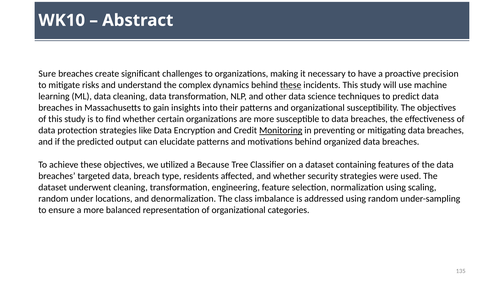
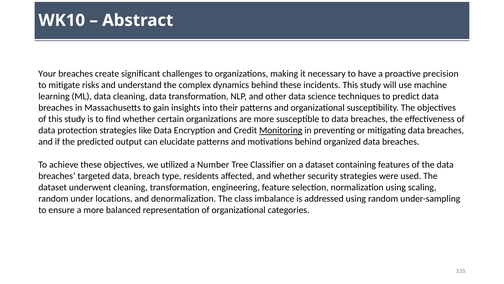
Sure: Sure -> Your
these at (291, 85) underline: present -> none
Because: Because -> Number
